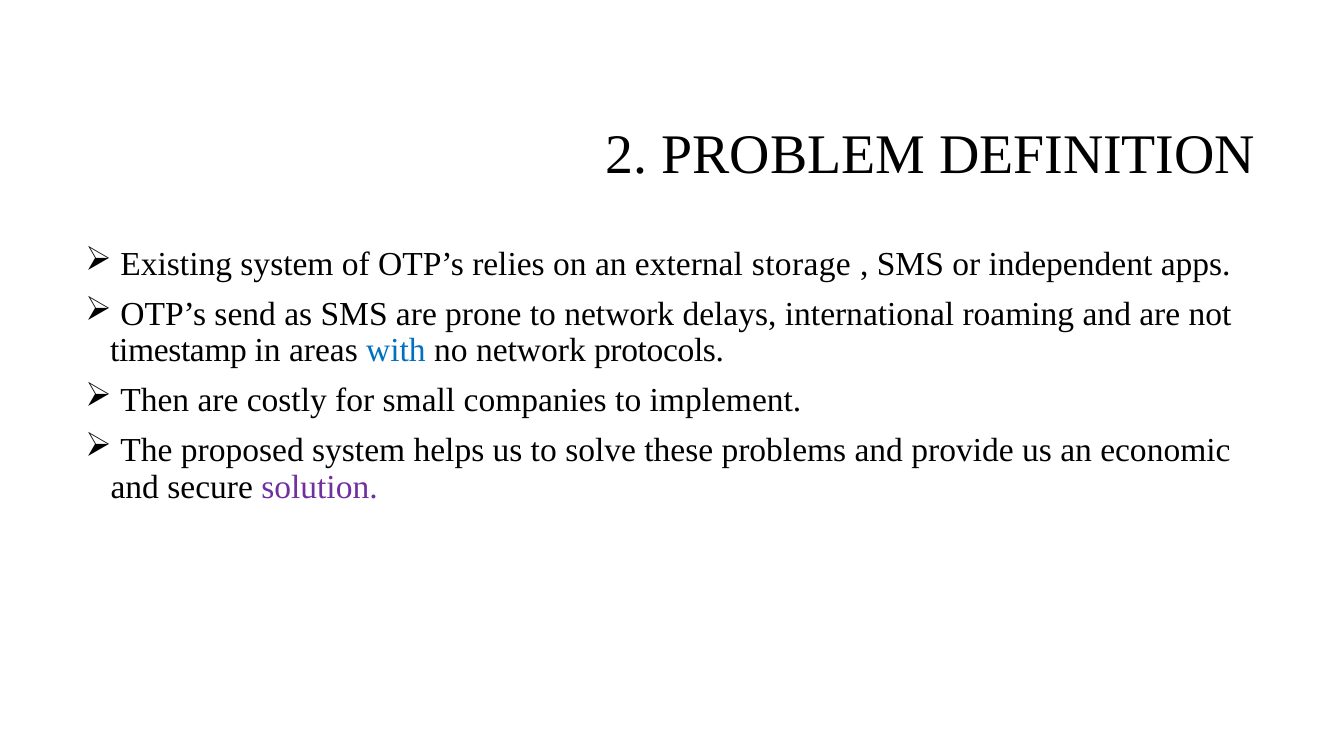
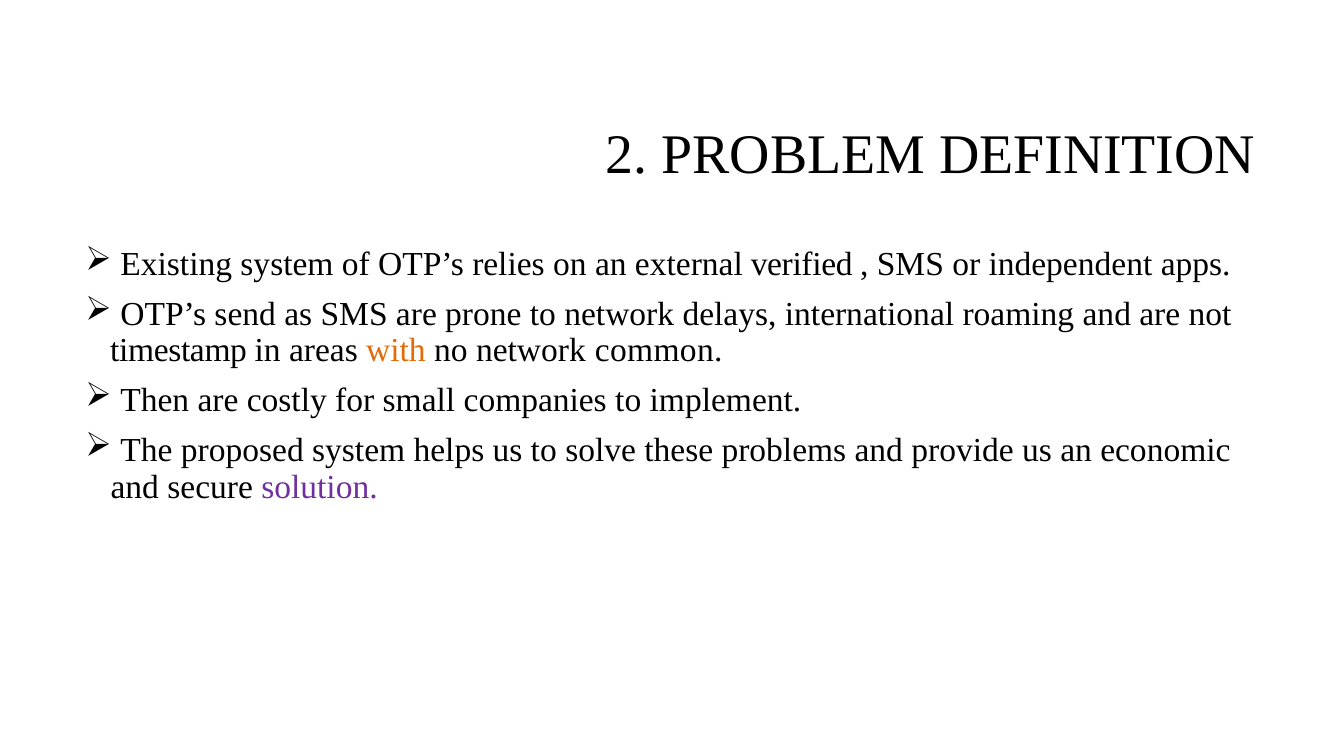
storage: storage -> verified
with colour: blue -> orange
protocols: protocols -> common
